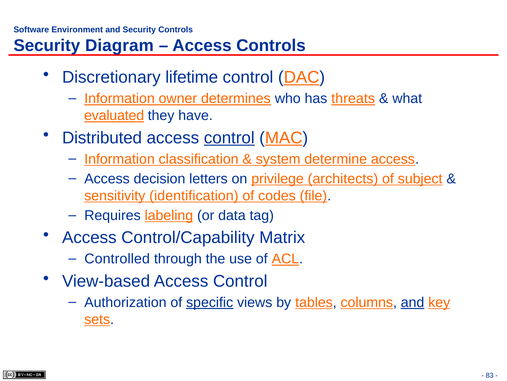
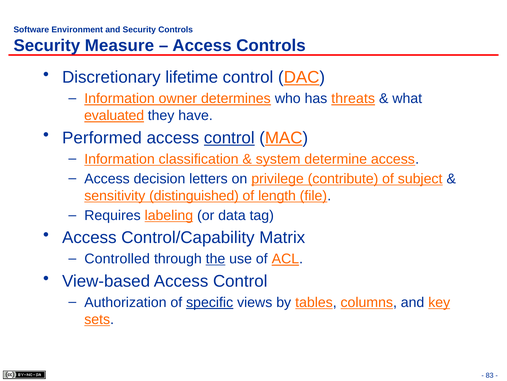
Diagram: Diagram -> Measure
Distributed: Distributed -> Performed
architects: architects -> contribute
identification: identification -> distinguished
codes: codes -> length
the underline: none -> present
and at (413, 302) underline: present -> none
